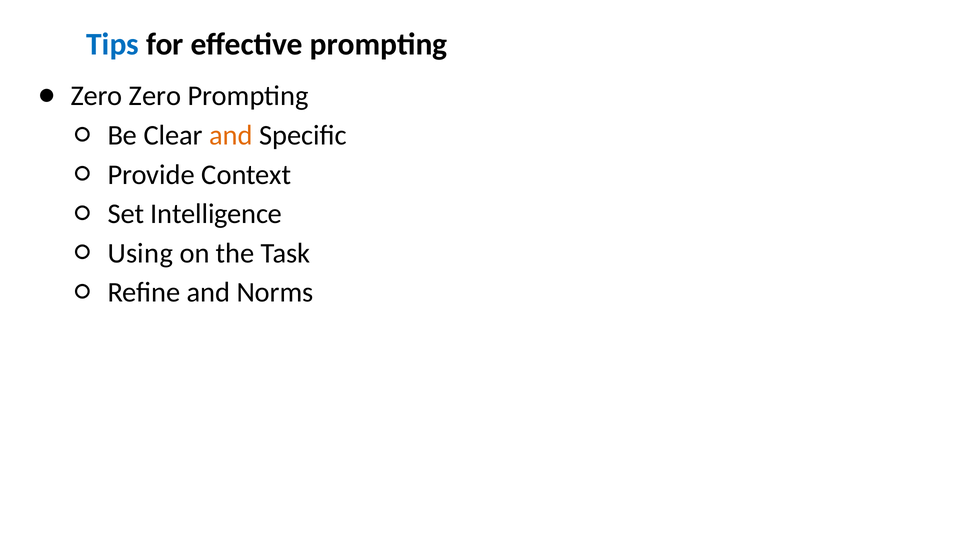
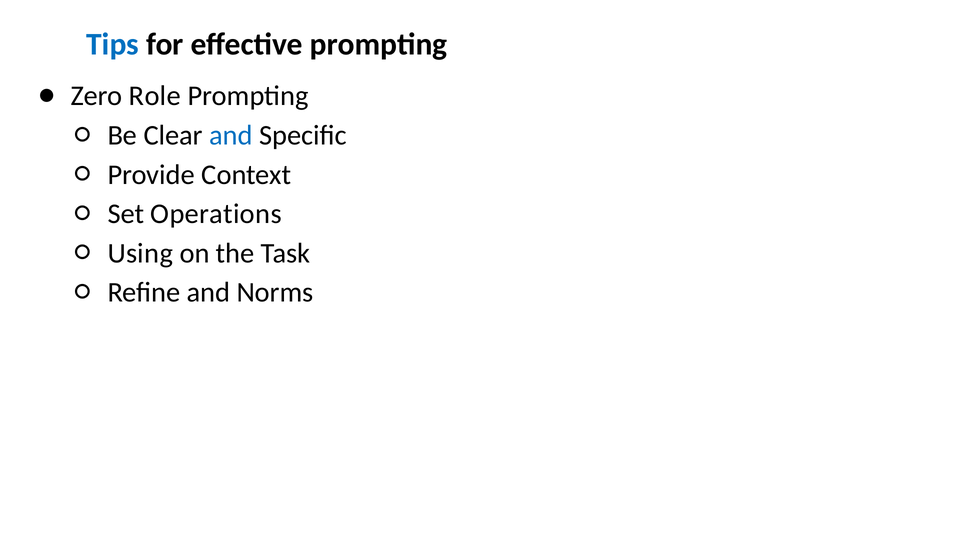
Zero Zero: Zero -> Role
and at (231, 135) colour: orange -> blue
Intelligence: Intelligence -> Operations
